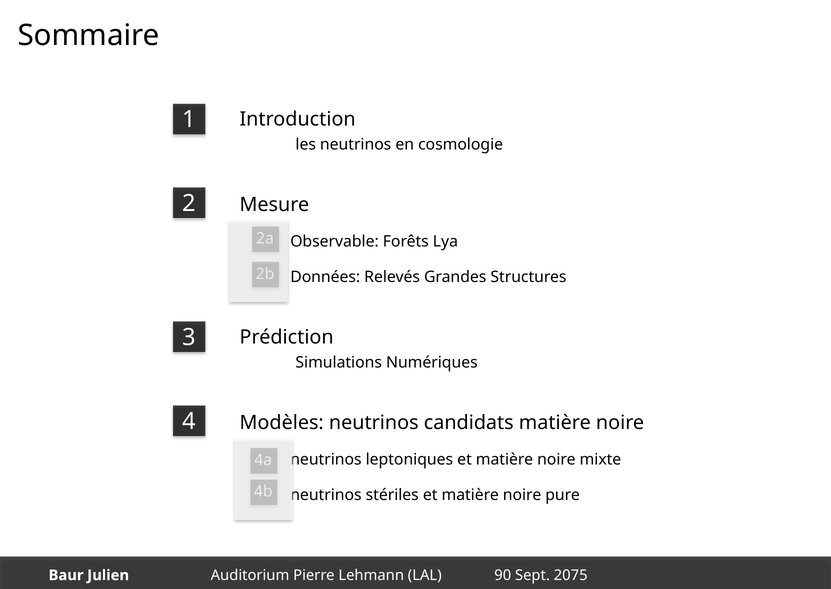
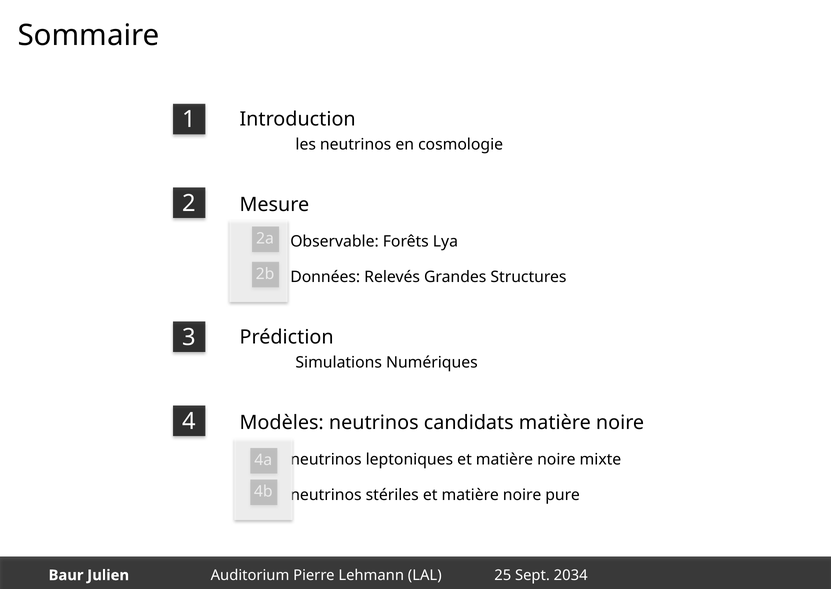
90: 90 -> 25
2075: 2075 -> 2034
